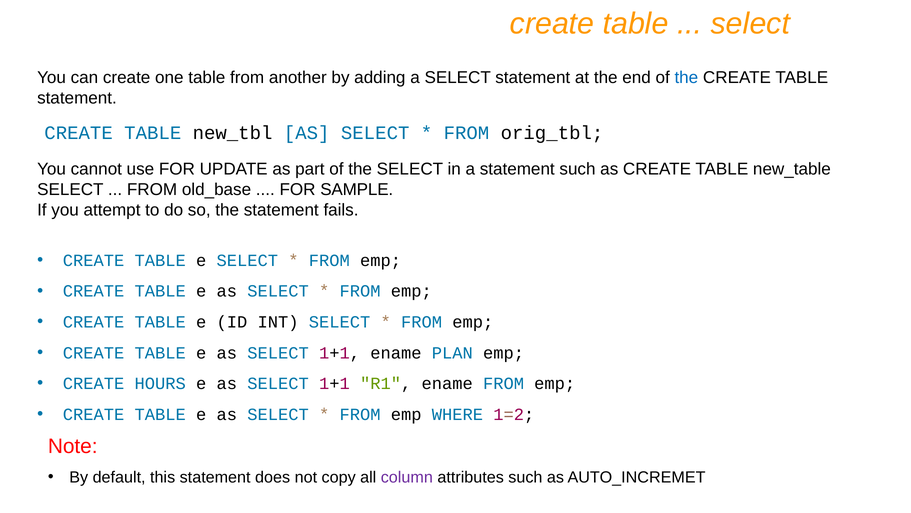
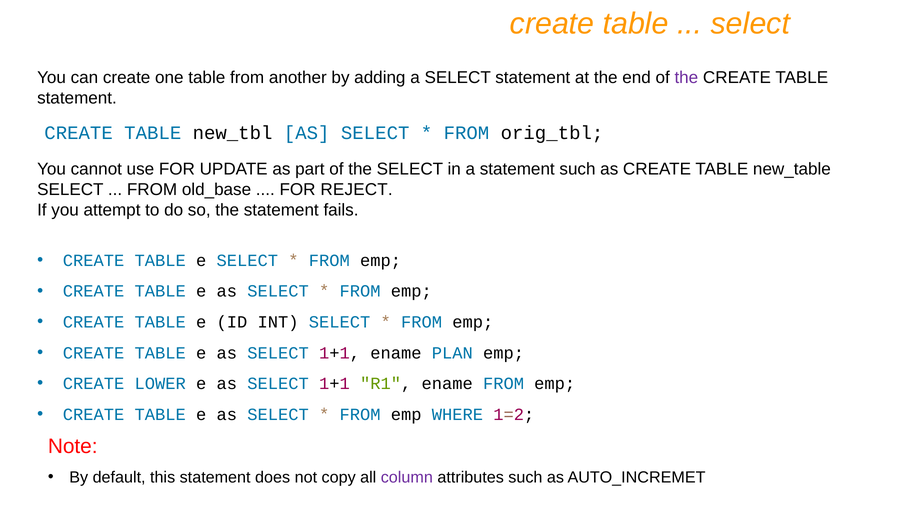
the at (686, 77) colour: blue -> purple
SAMPLE: SAMPLE -> REJECT
HOURS: HOURS -> LOWER
